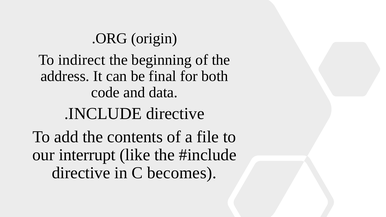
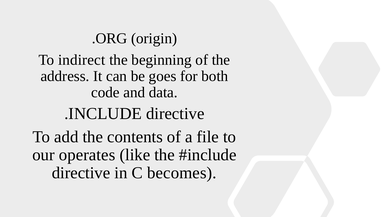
final: final -> goes
interrupt: interrupt -> operates
